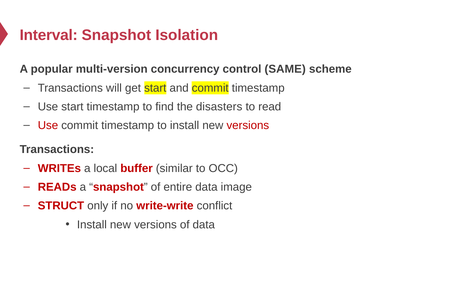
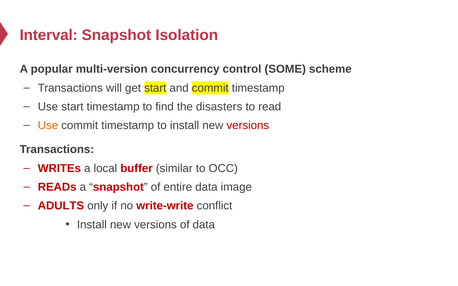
SAME: SAME -> SOME
Use at (48, 126) colour: red -> orange
STRUCT: STRUCT -> ADULTS
